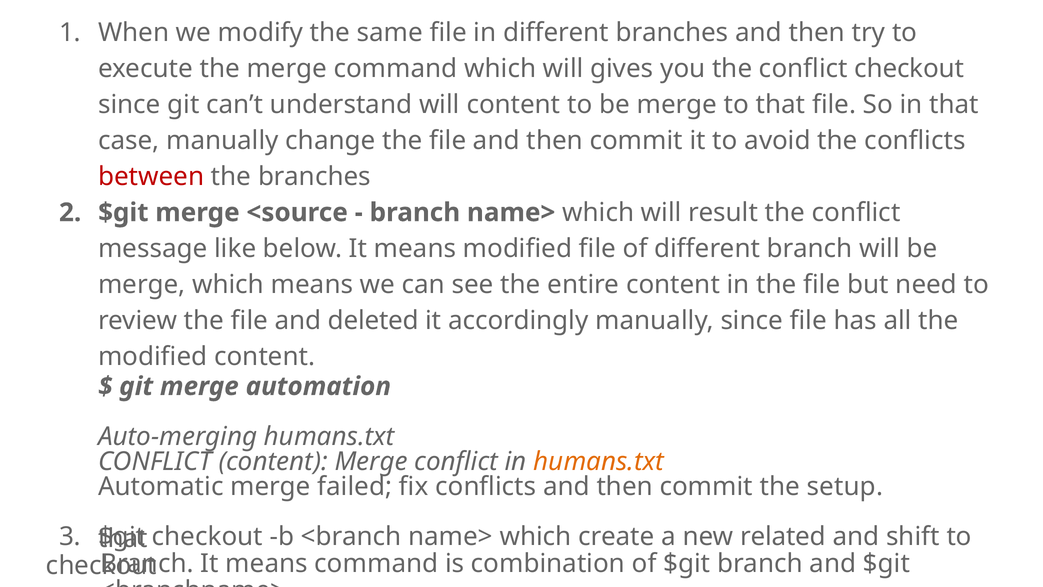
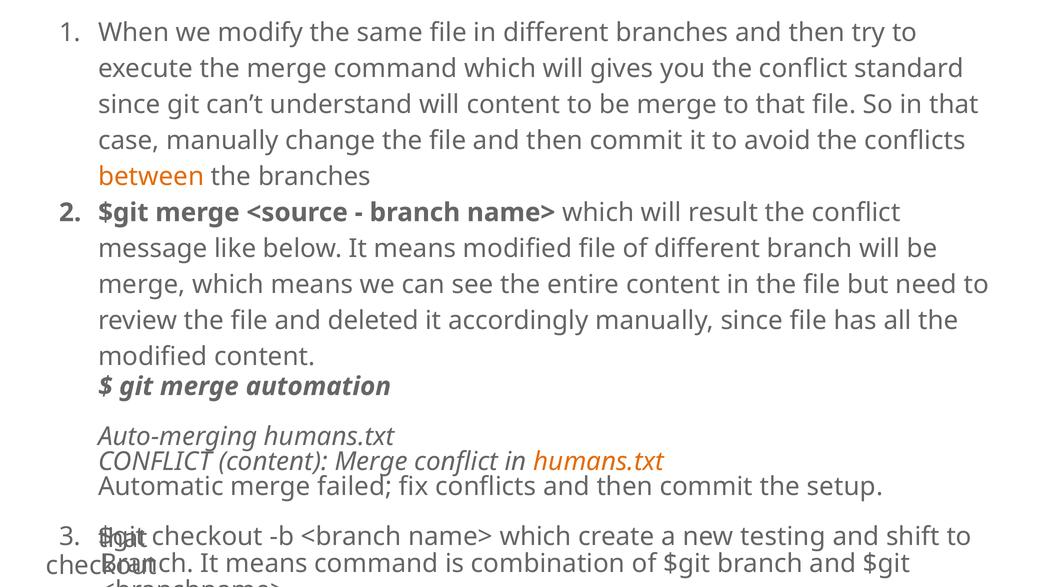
conflict checkout: checkout -> standard
between colour: red -> orange
related: related -> testing
